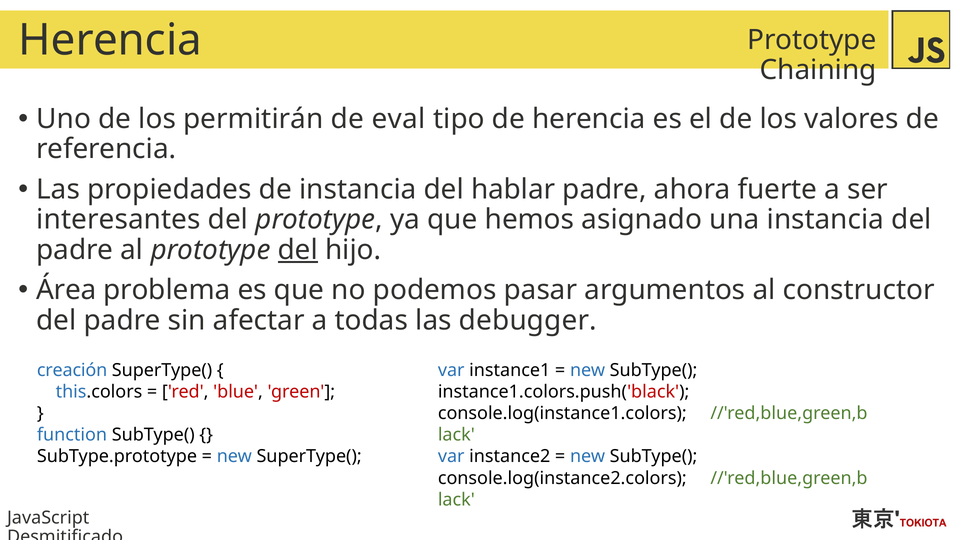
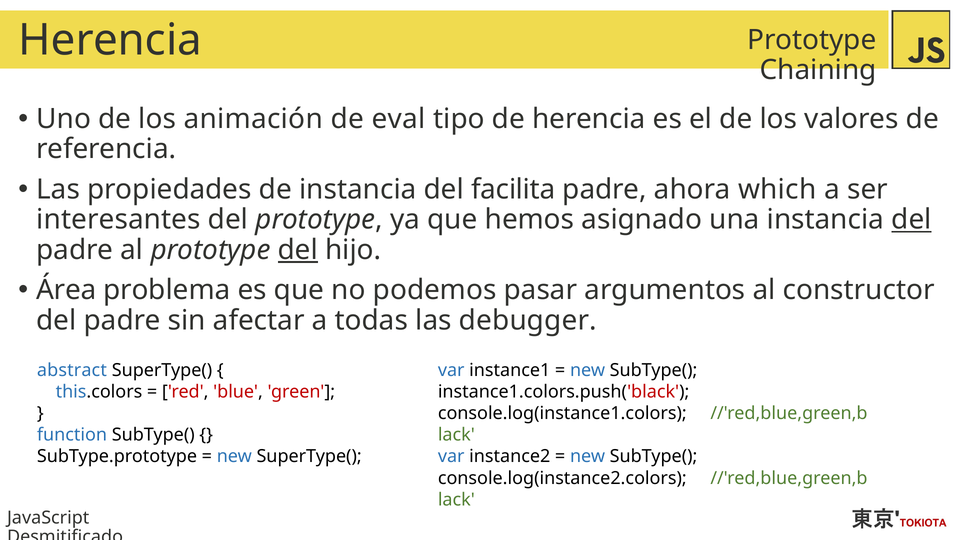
permitirán: permitirán -> animación
hablar: hablar -> facilita
fuerte: fuerte -> which
del at (911, 220) underline: none -> present
creación: creación -> abstract
